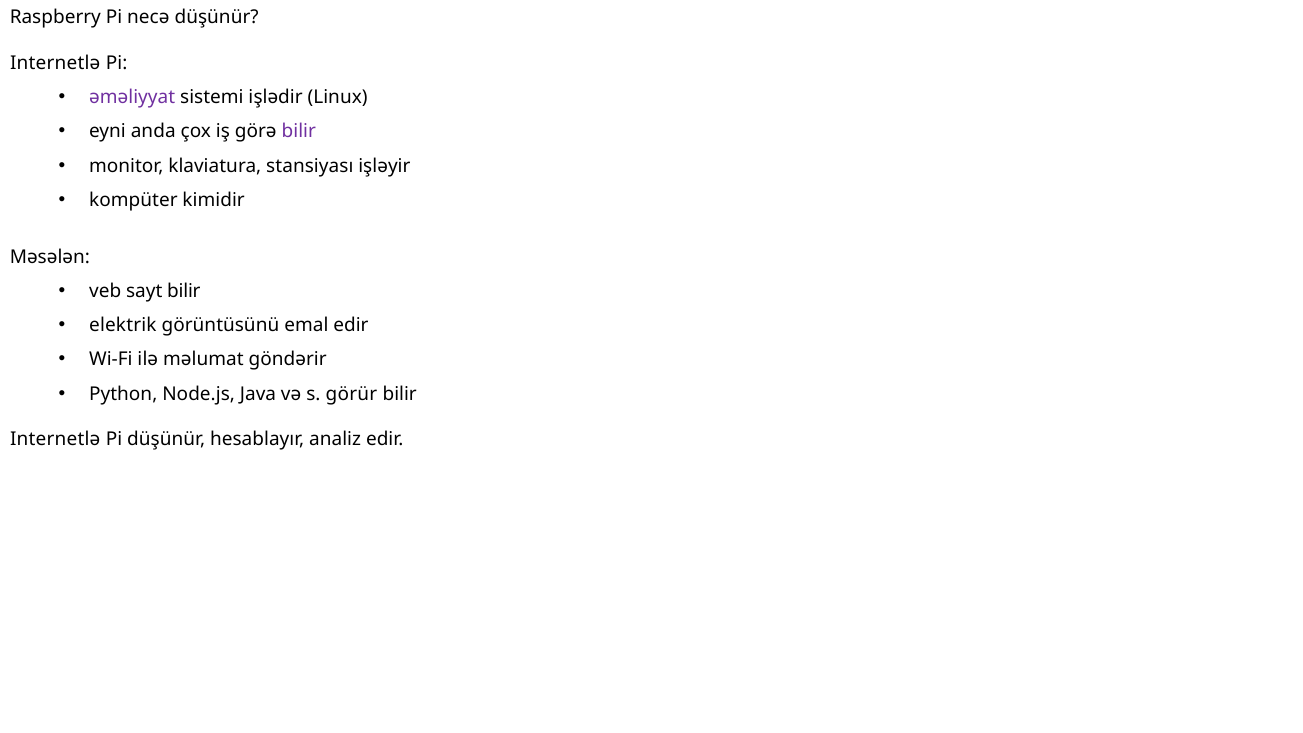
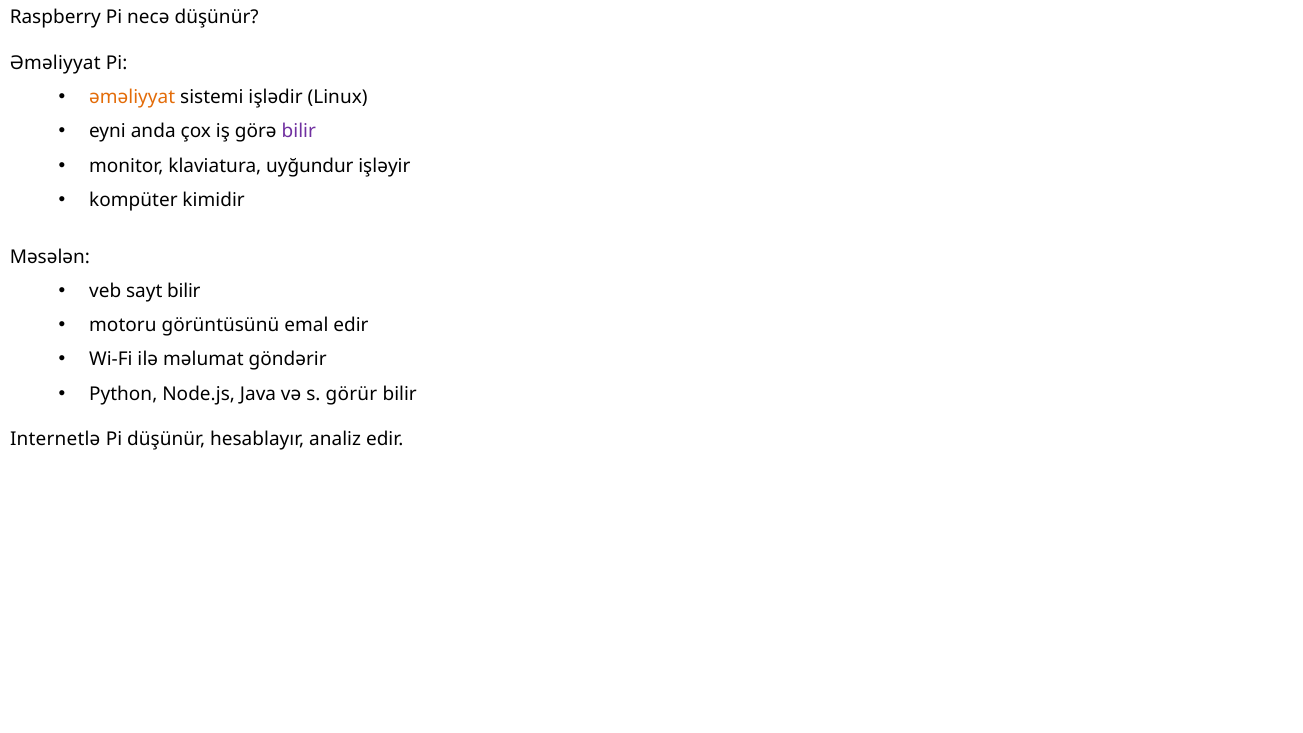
Internetlə at (55, 63): Internetlə -> Əməliyyat
əməliyyat at (132, 97) colour: purple -> orange
stansiyası: stansiyası -> uyğundur
elektrik: elektrik -> motoru
